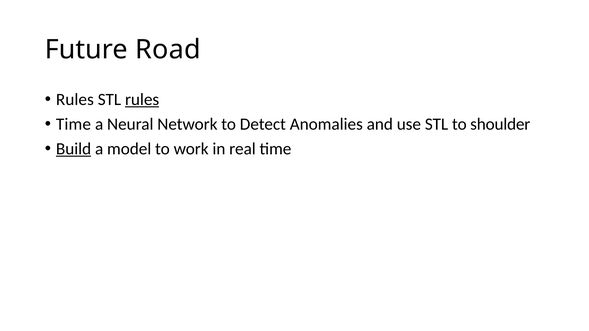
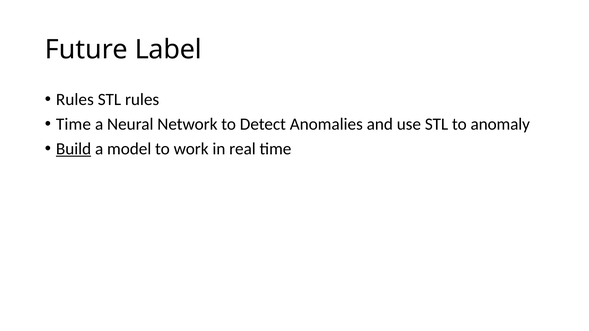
Road: Road -> Label
rules at (142, 100) underline: present -> none
shoulder: shoulder -> anomaly
